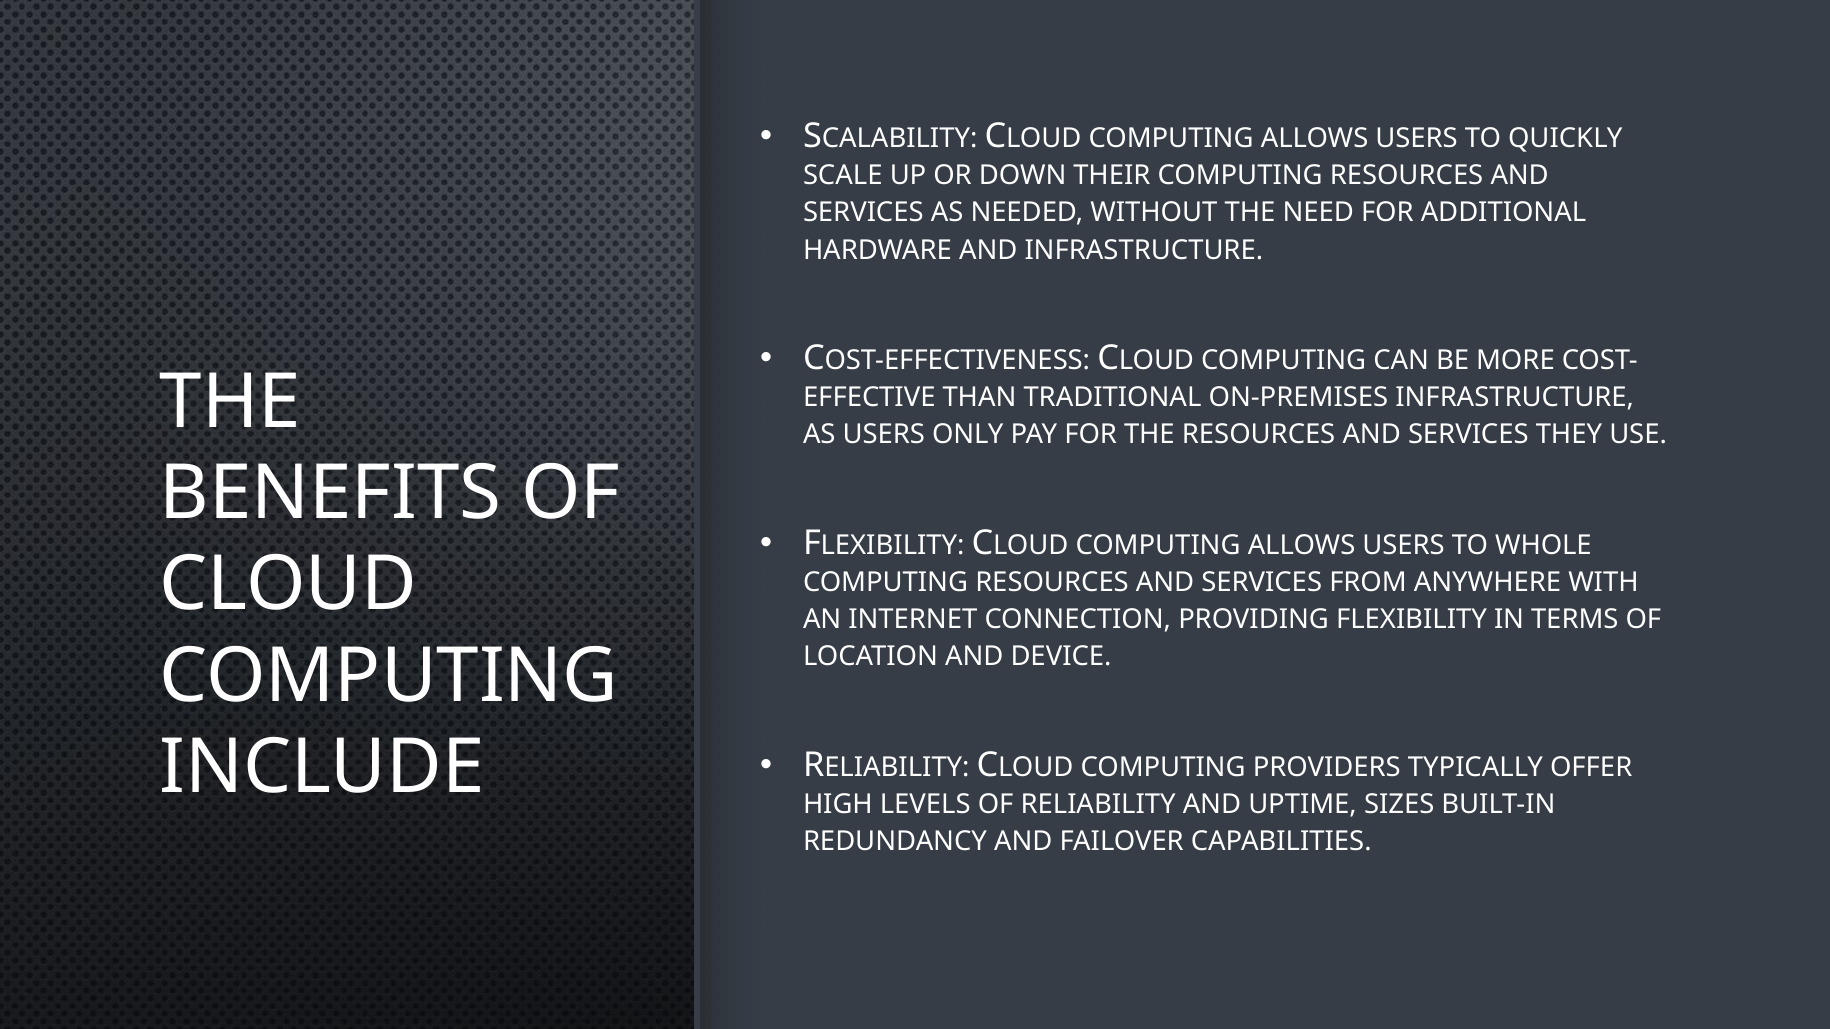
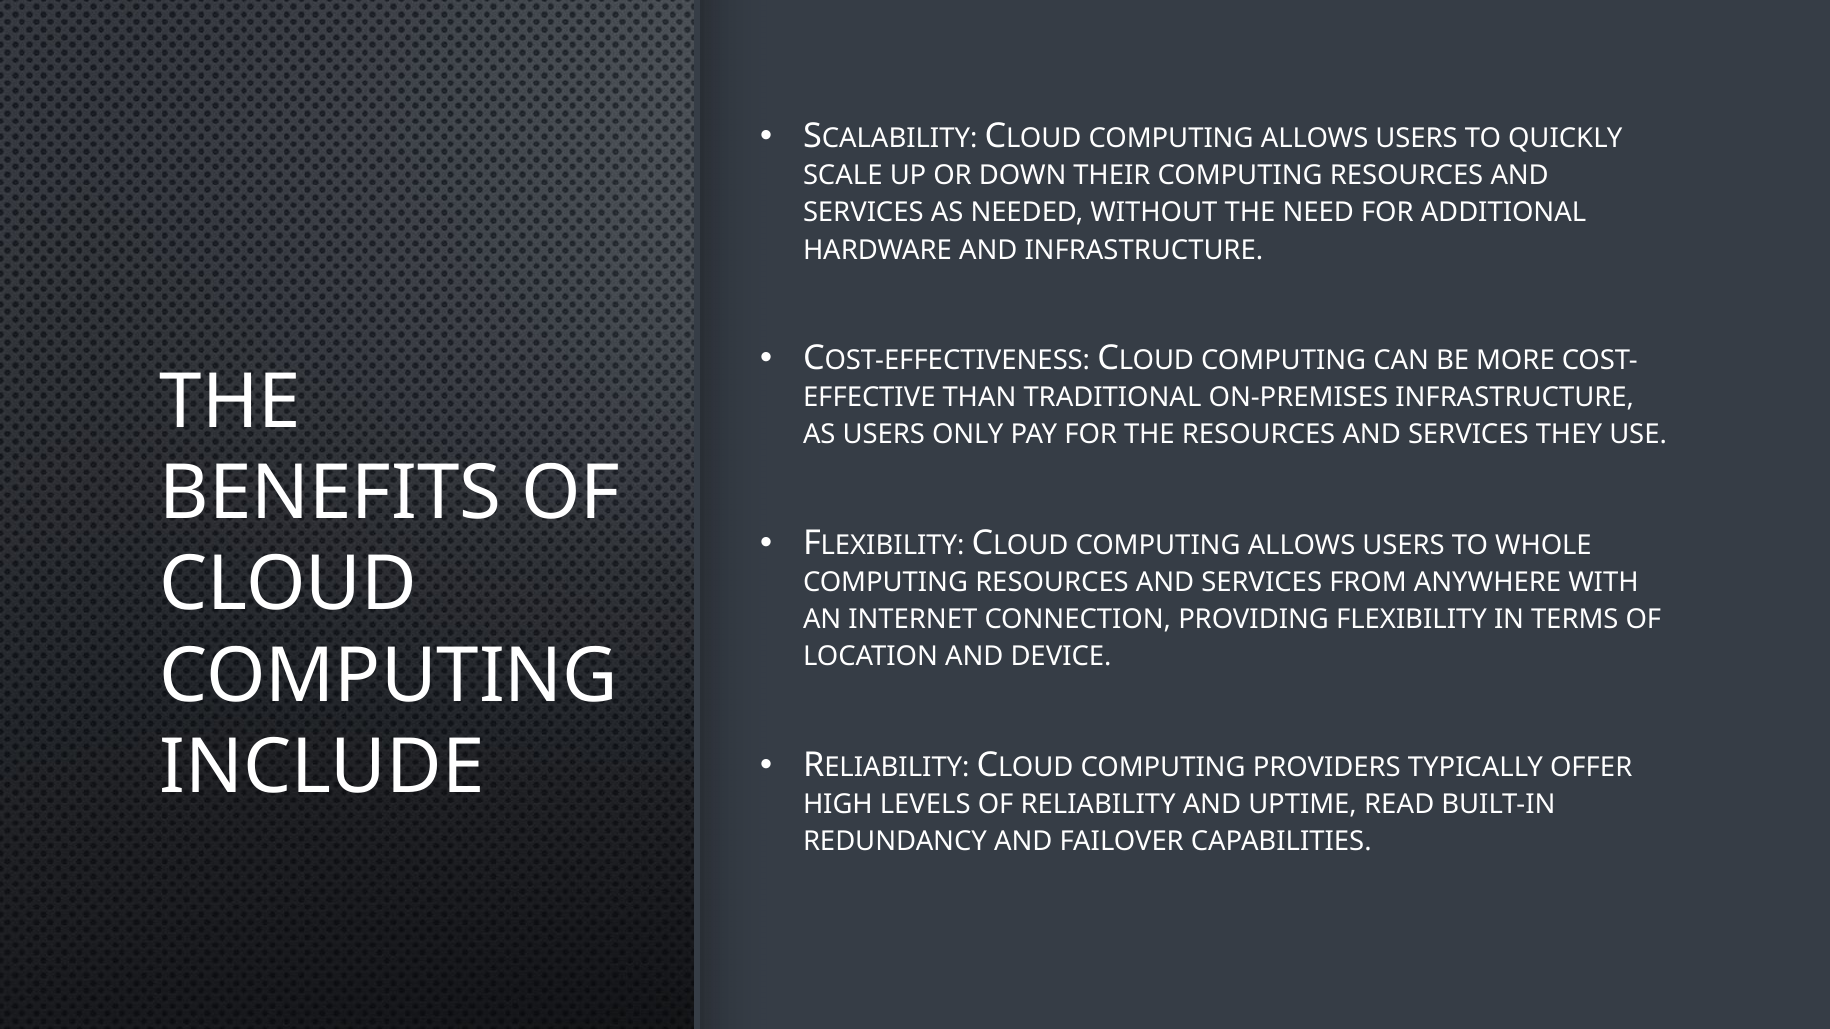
SIZES: SIZES -> READ
